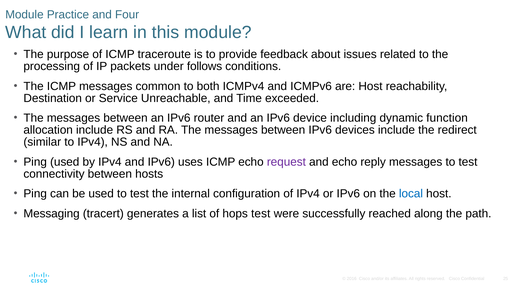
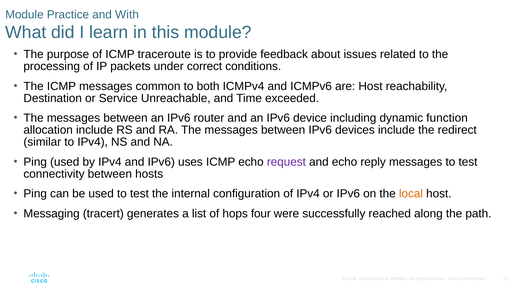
Four: Four -> With
follows: follows -> correct
local colour: blue -> orange
hops test: test -> four
